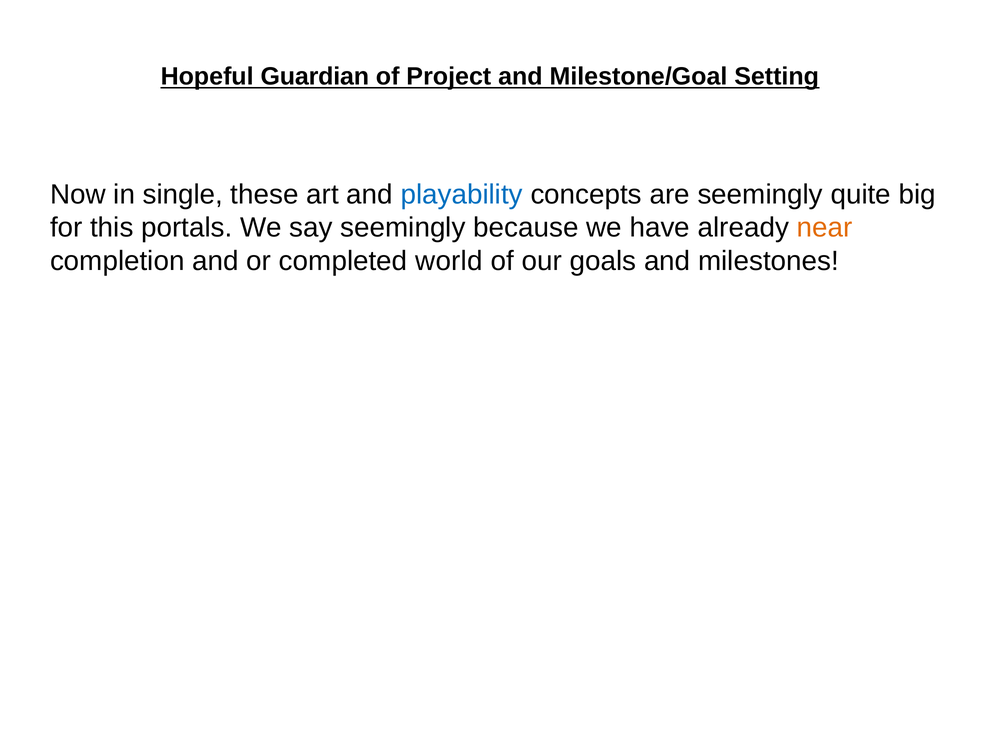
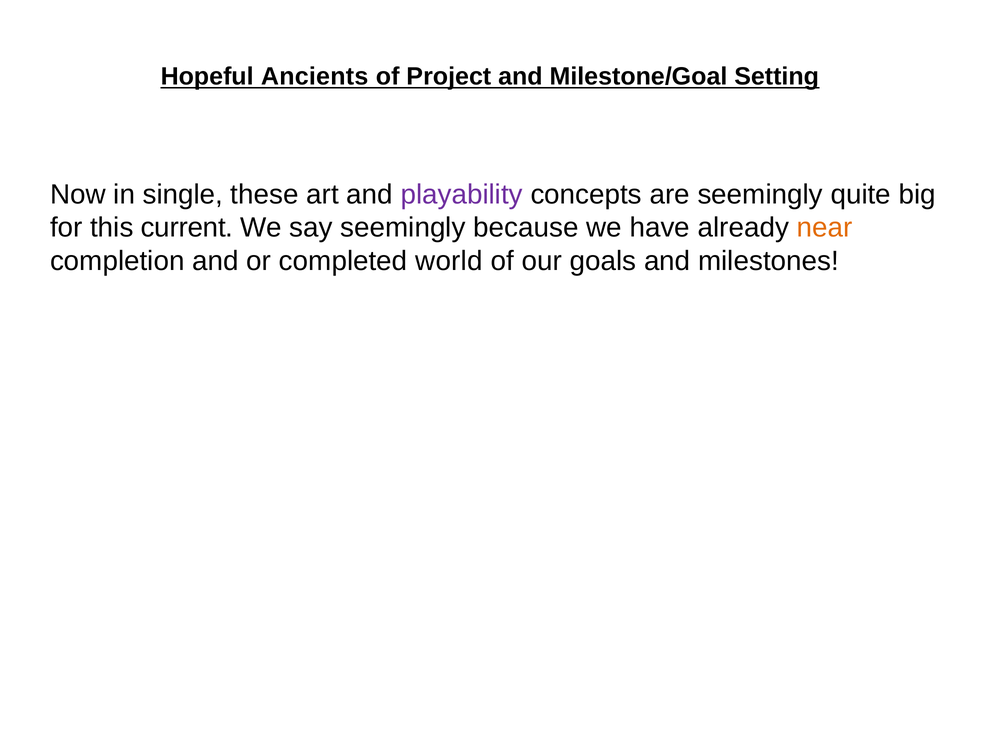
Guardian: Guardian -> Ancients
playability colour: blue -> purple
portals: portals -> current
